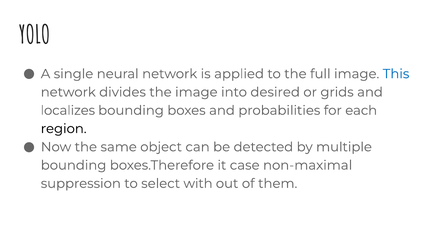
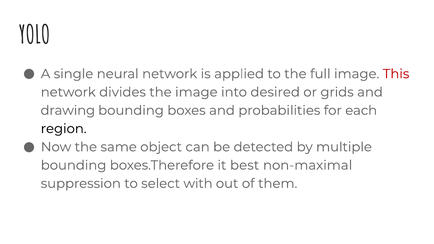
This colour: blue -> red
localizes: localizes -> drawing
case: case -> best
